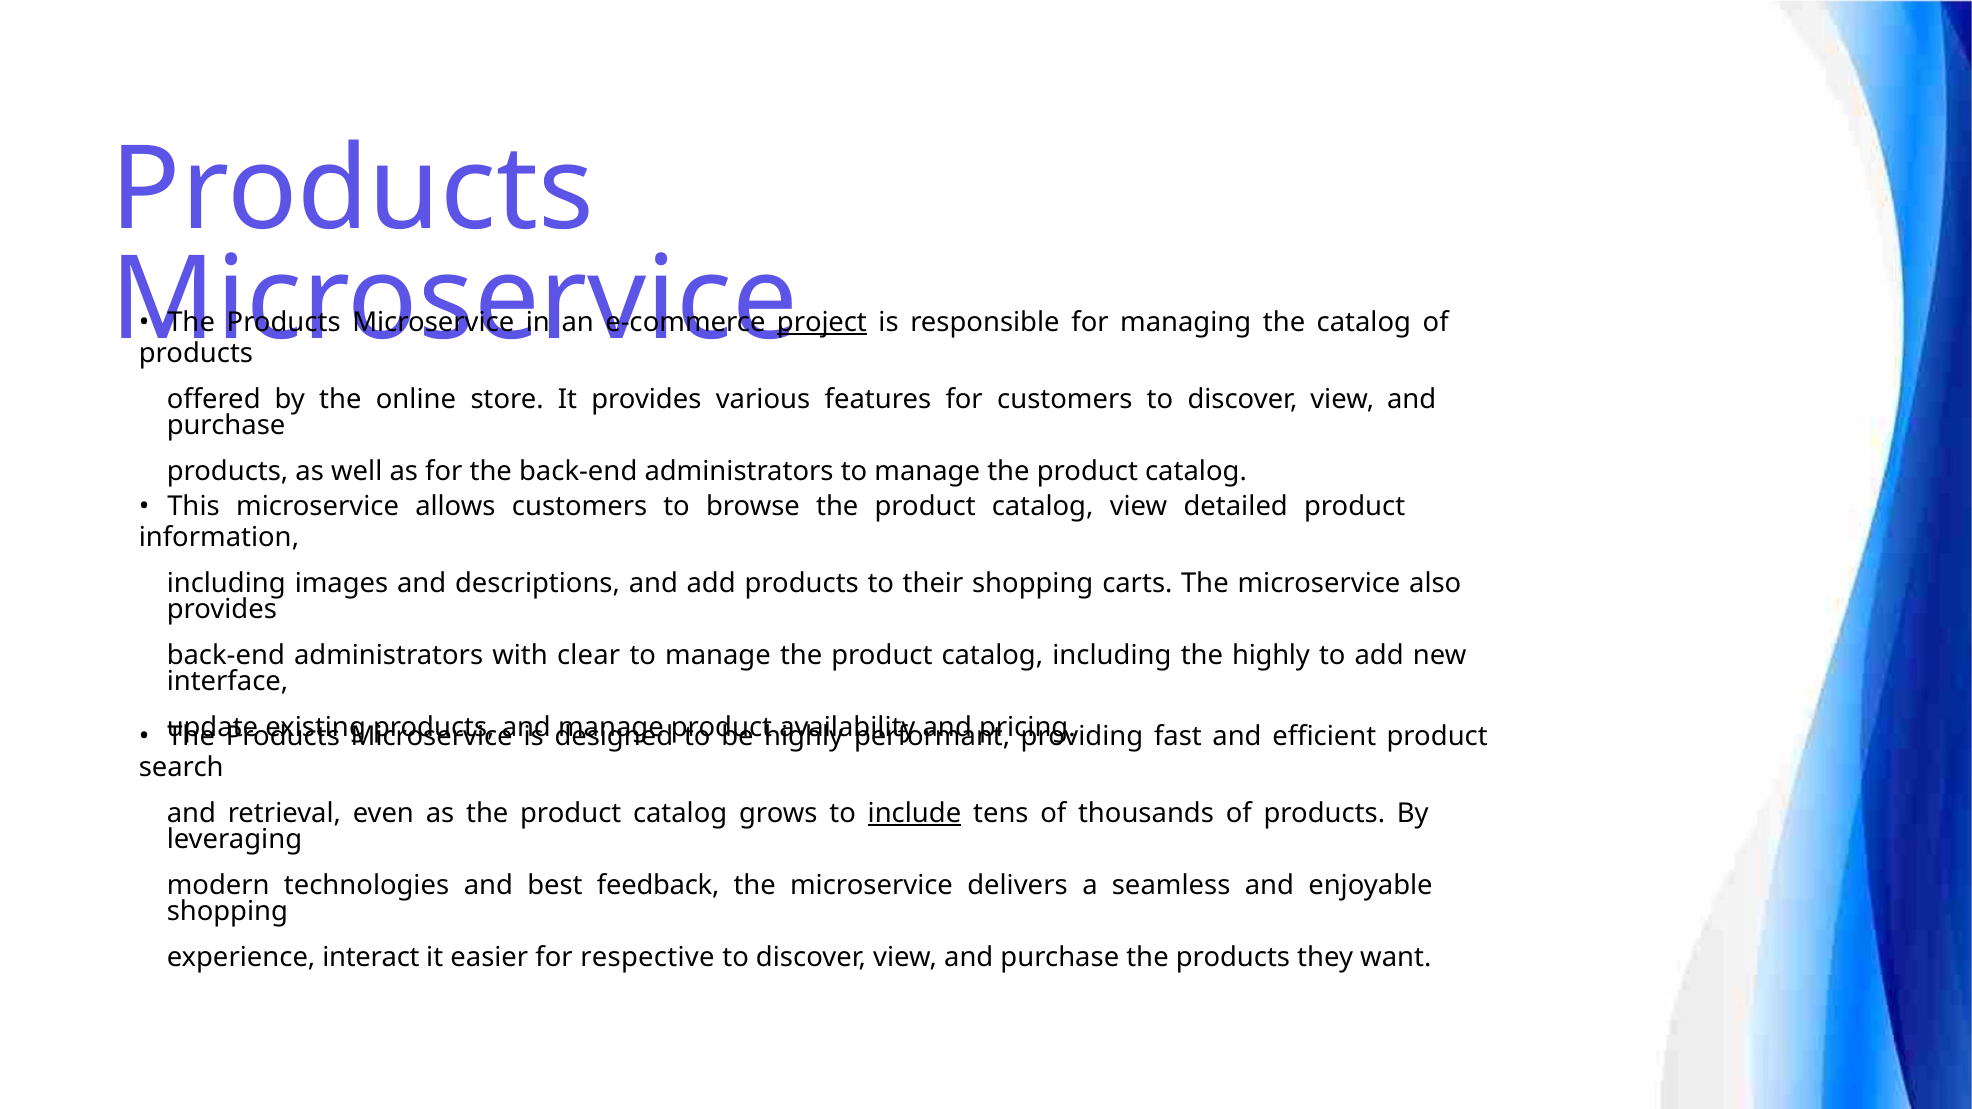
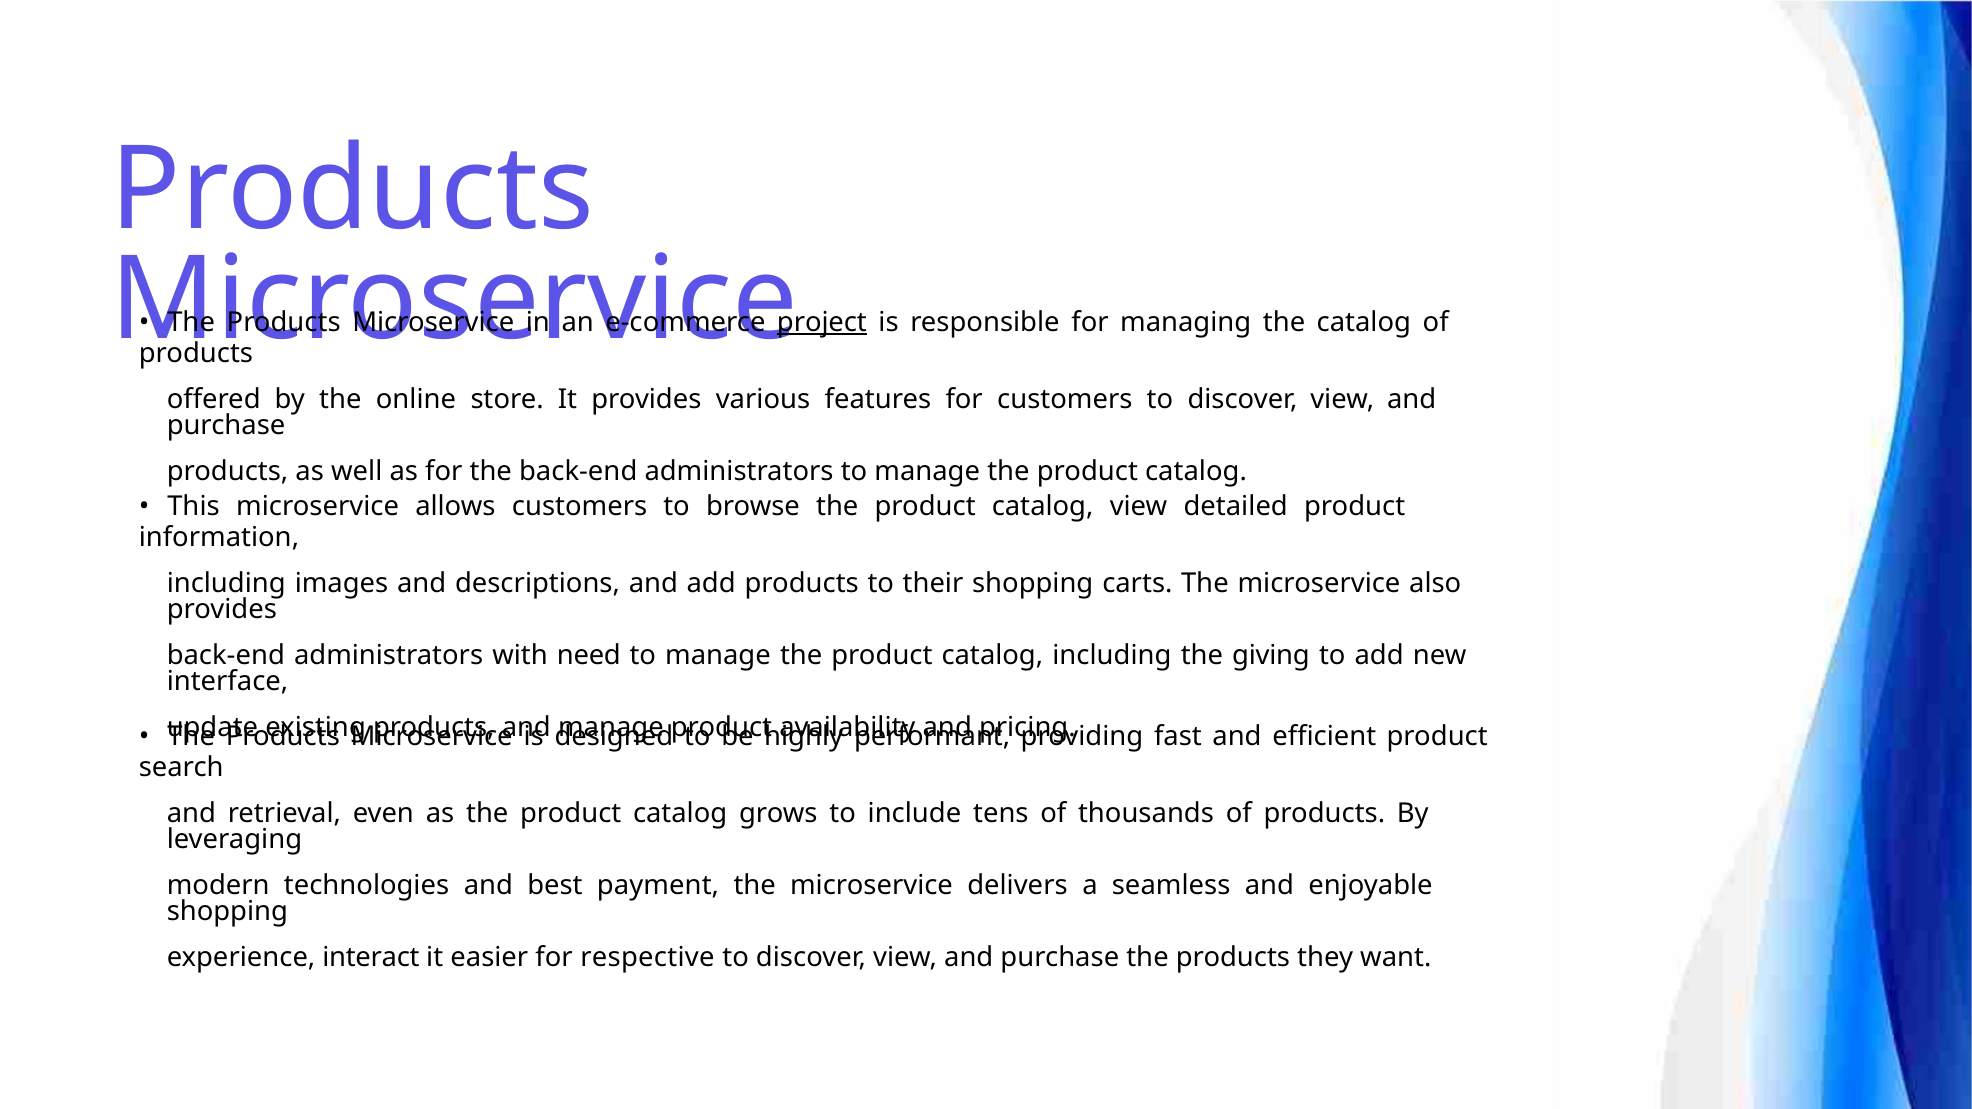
clear: clear -> need
the highly: highly -> giving
include underline: present -> none
feedback: feedback -> payment
